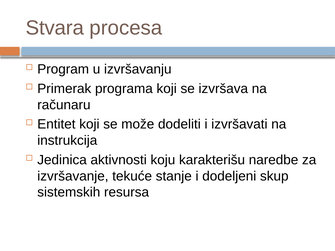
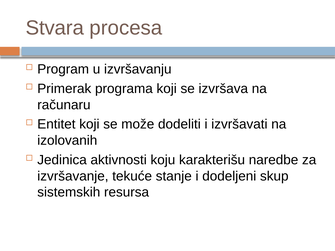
instrukcija: instrukcija -> izolovanih
